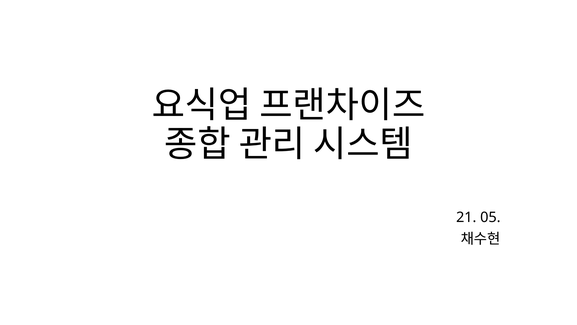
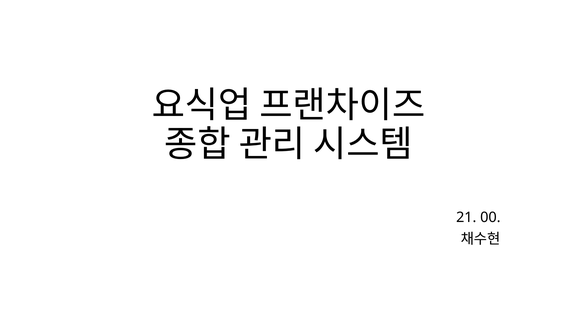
05: 05 -> 00
